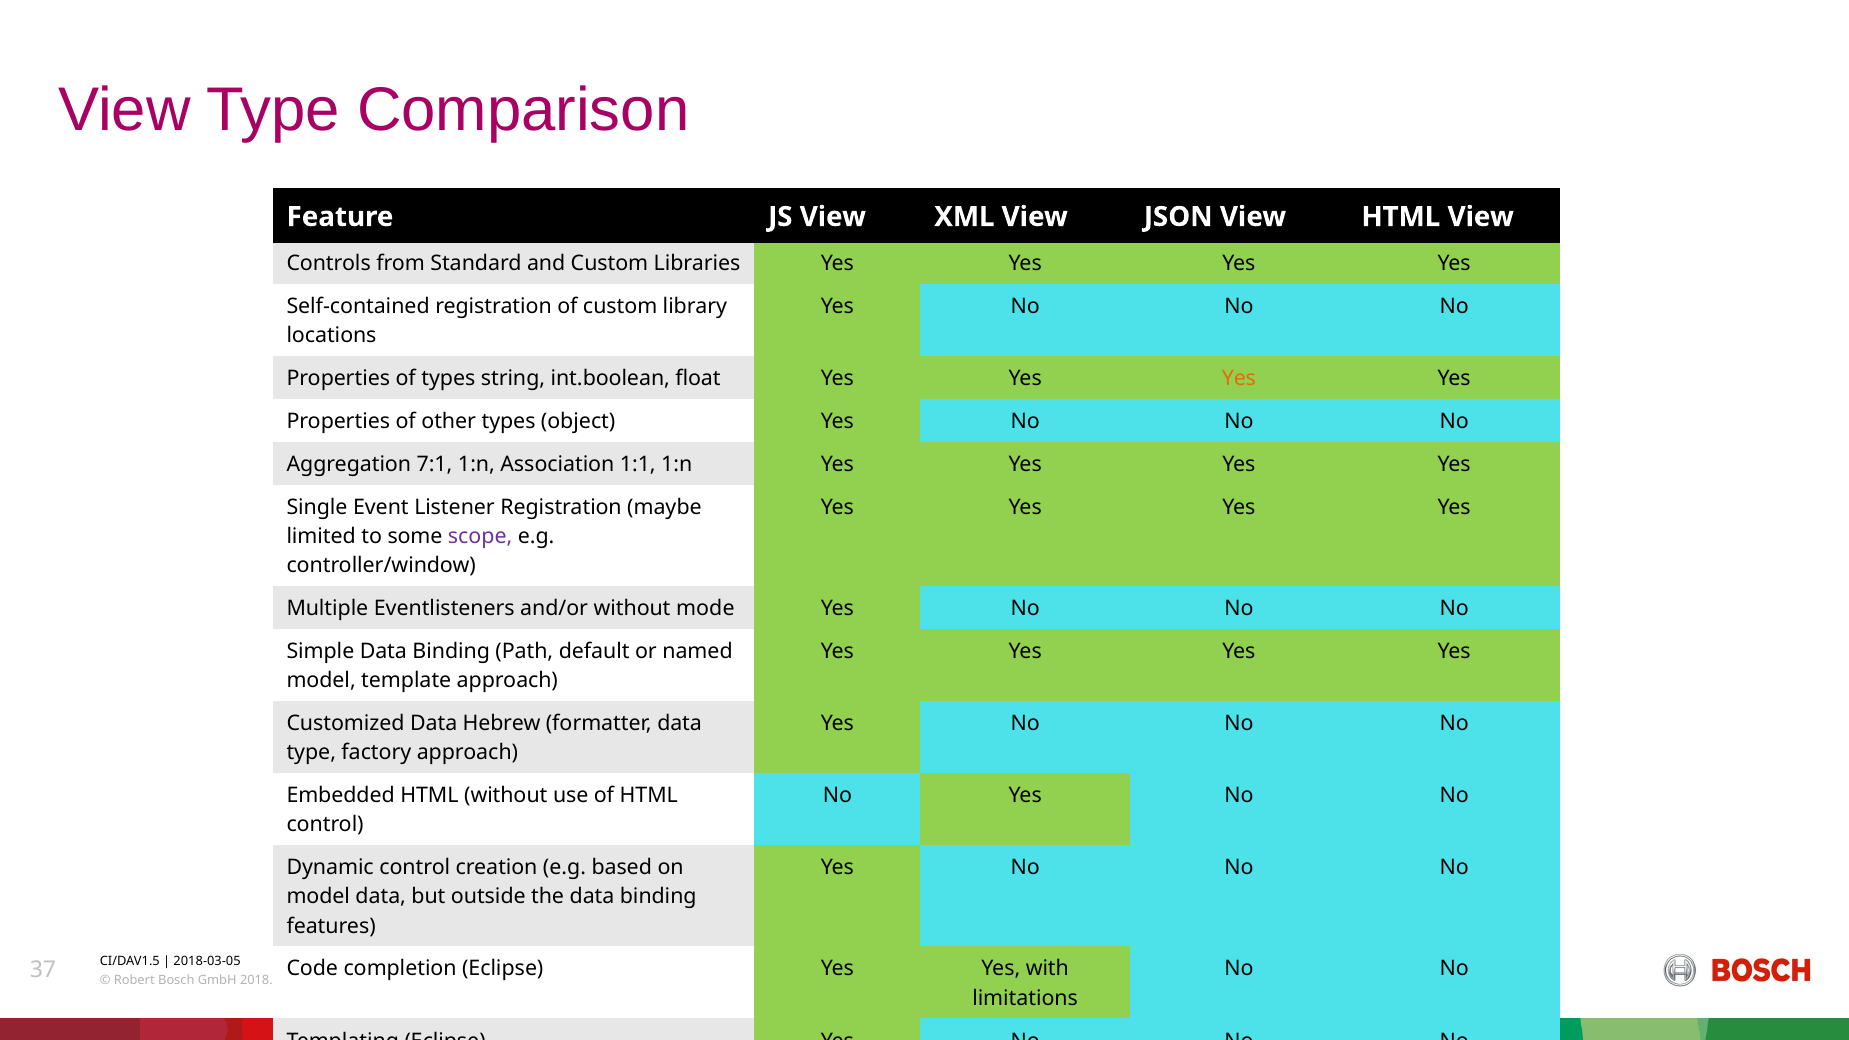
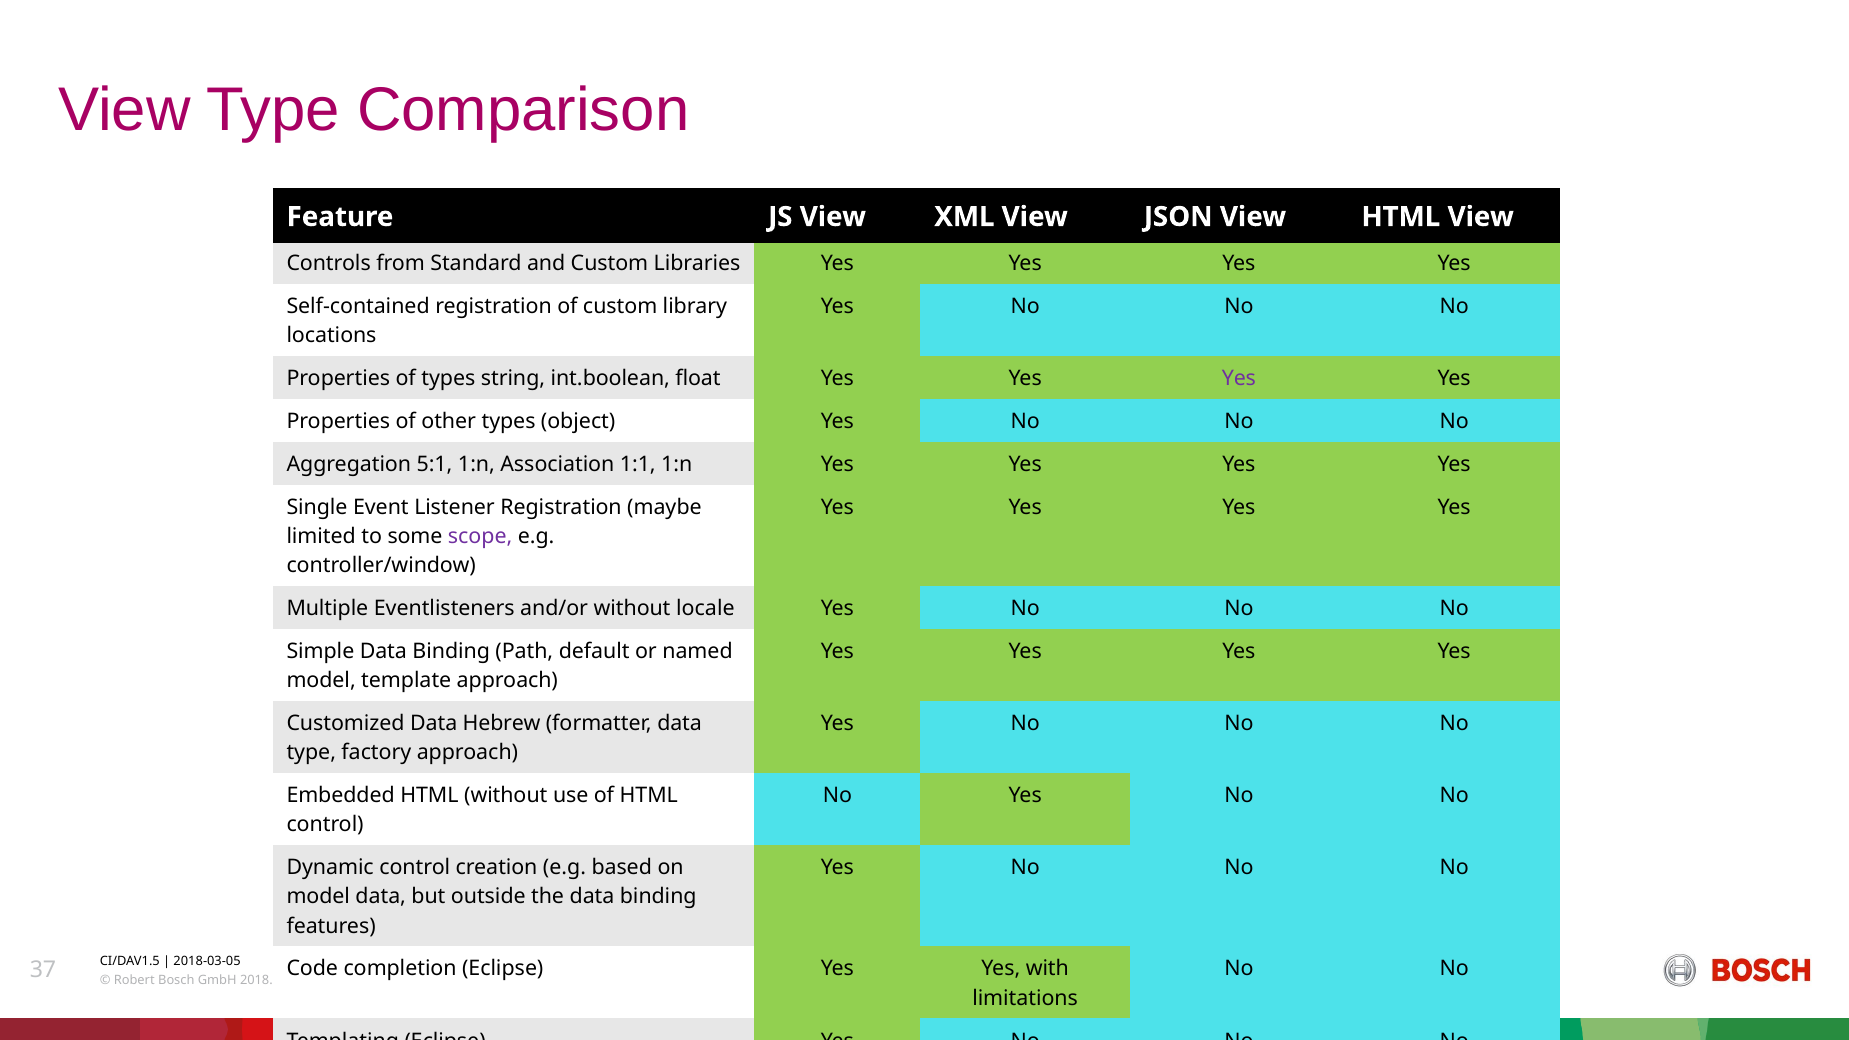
Yes at (1239, 379) colour: orange -> purple
7:1: 7:1 -> 5:1
mode: mode -> locale
